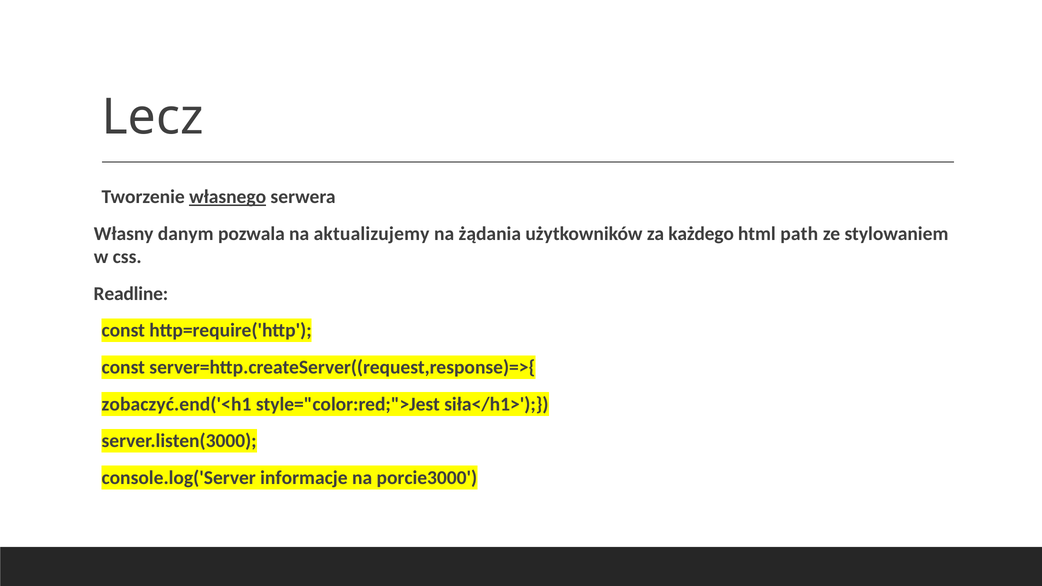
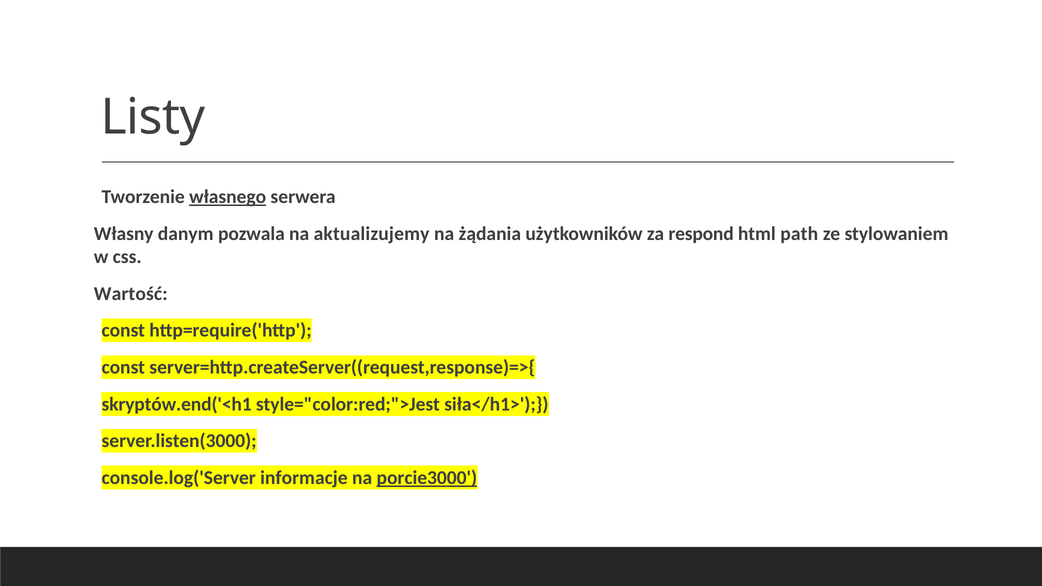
Lecz: Lecz -> Listy
każdego: każdego -> respond
Readline: Readline -> Wartość
zobaczyć.end('<h1: zobaczyć.end('<h1 -> skryptów.end('<h1
porcie3000 underline: none -> present
